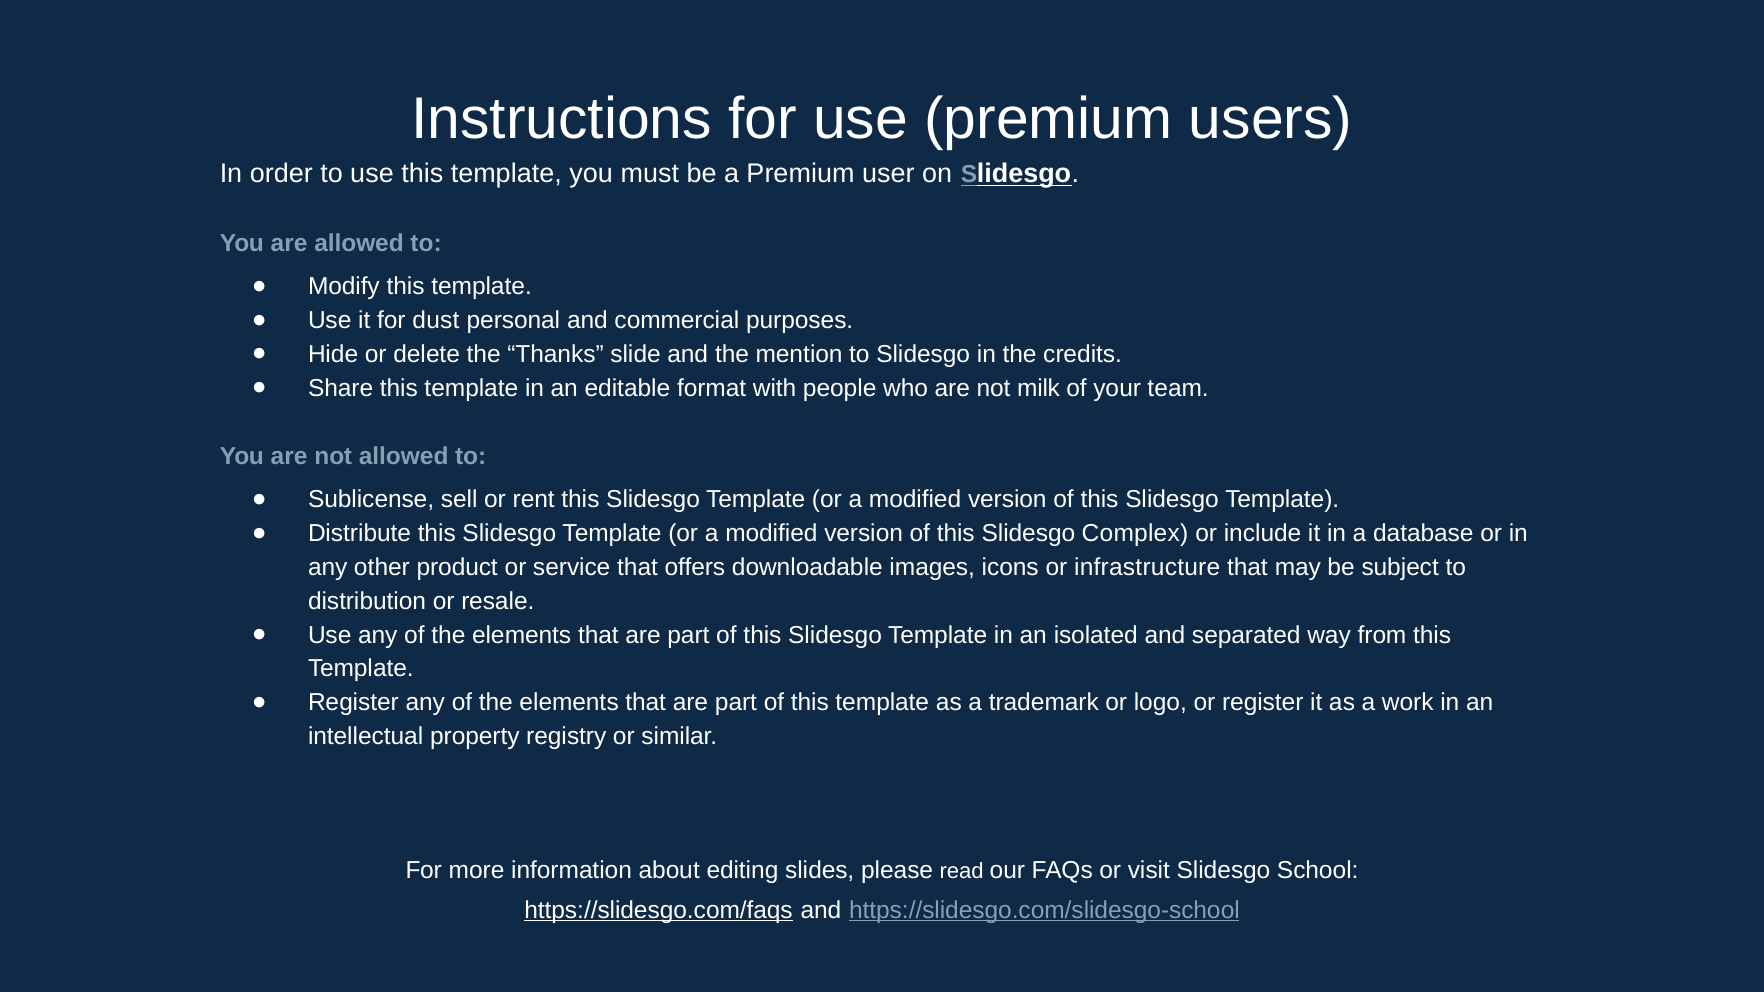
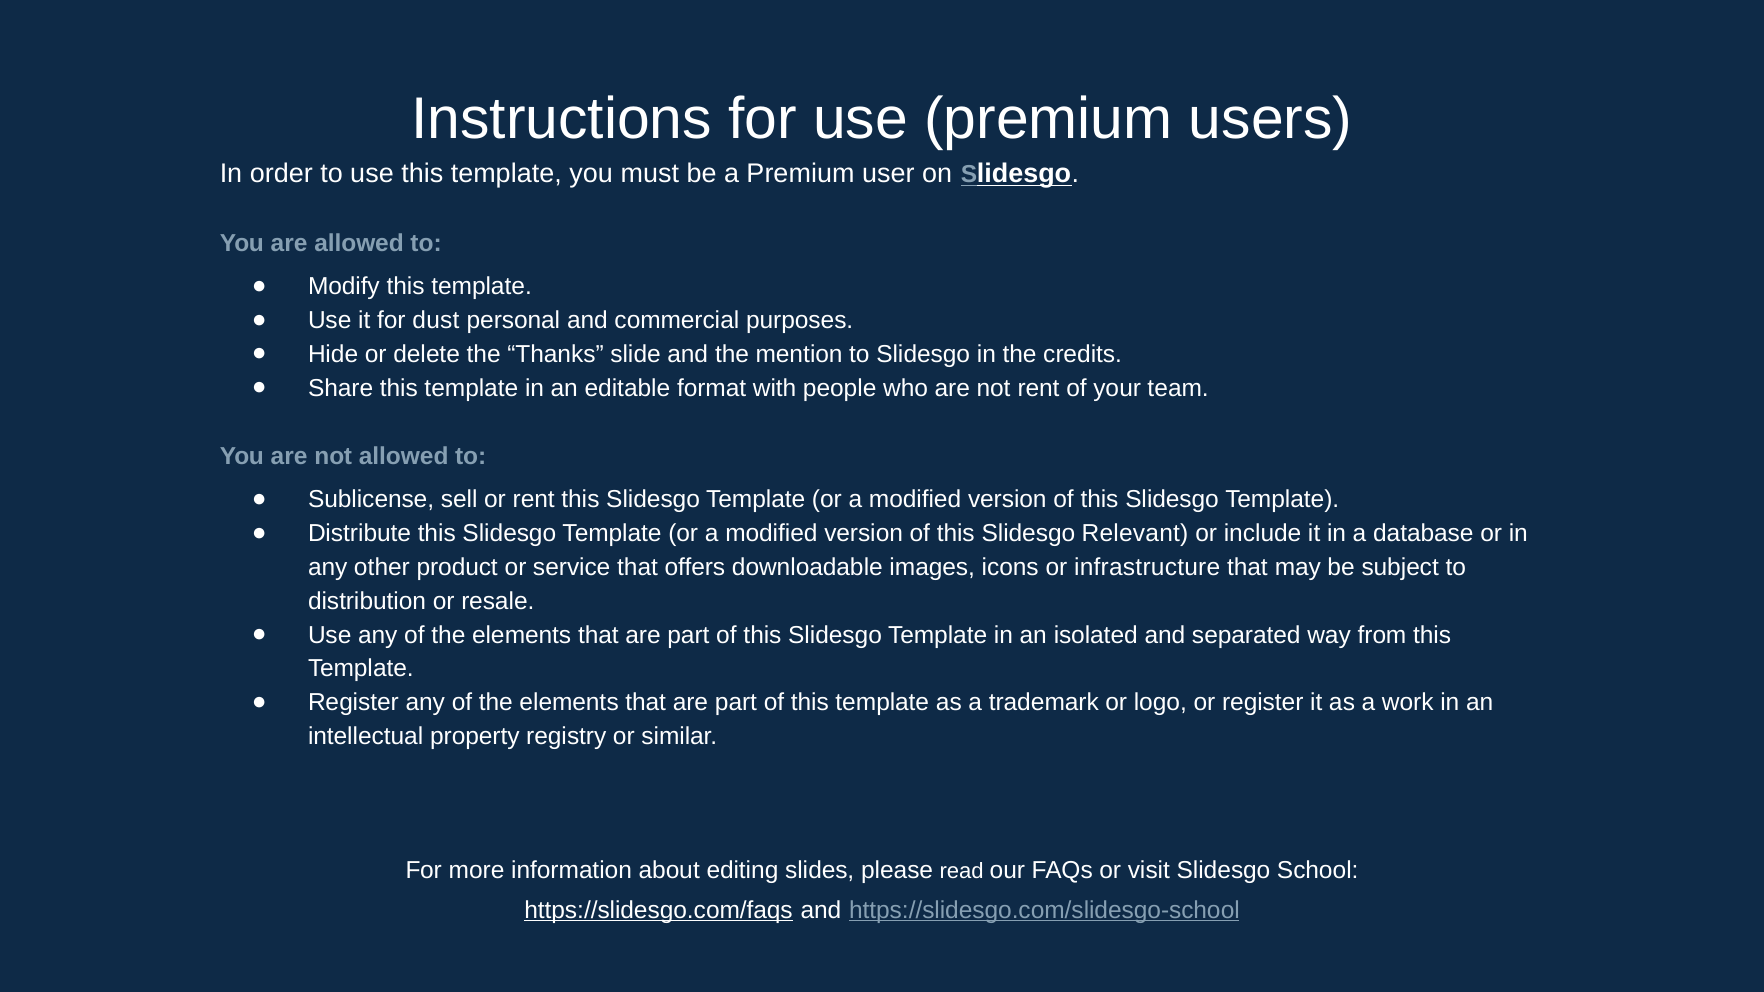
not milk: milk -> rent
Complex: Complex -> Relevant
